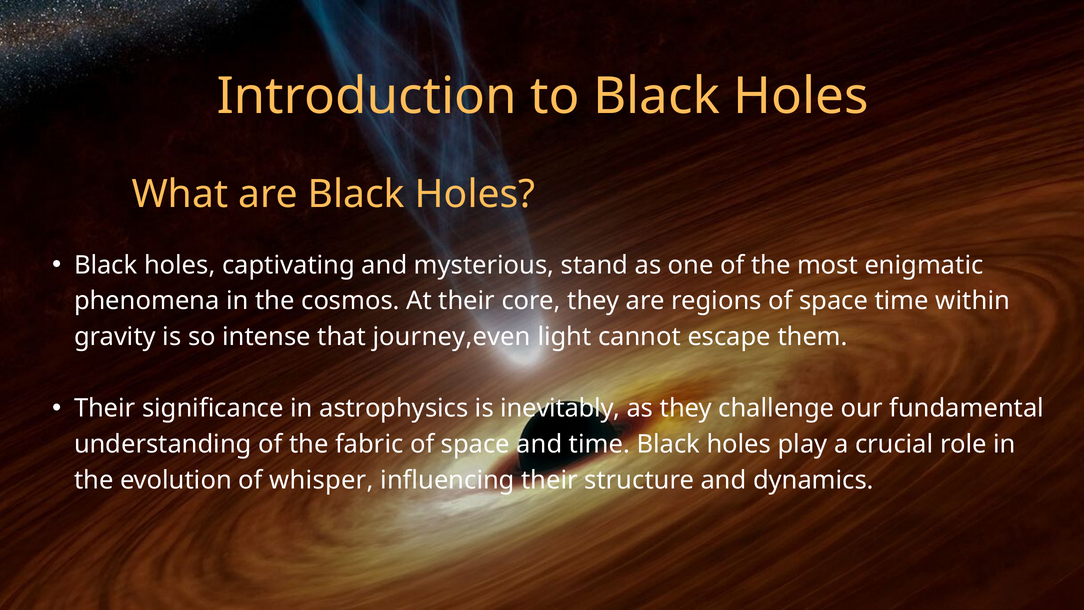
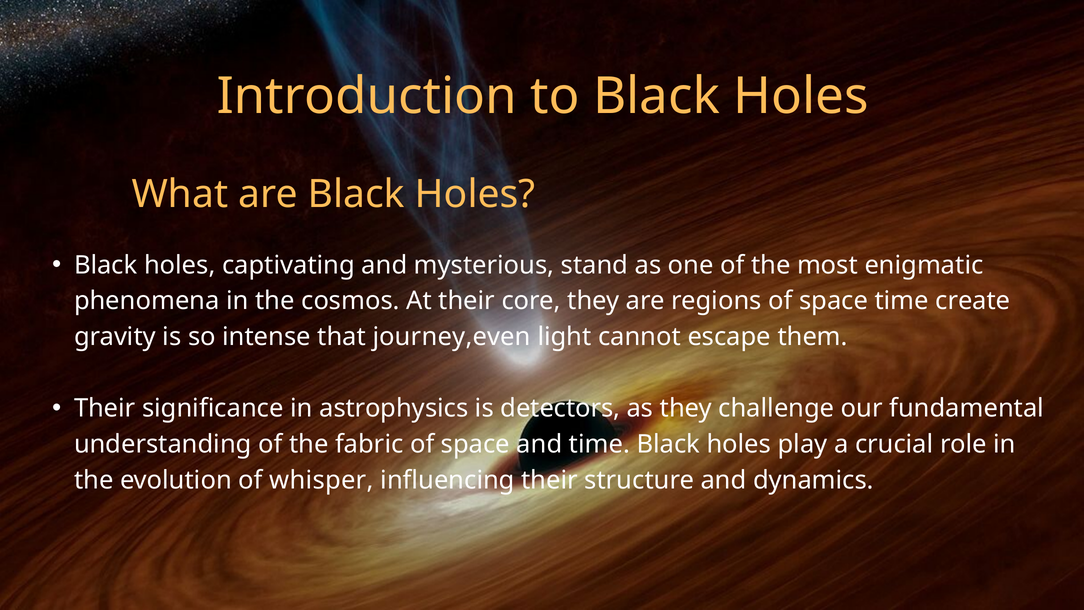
within: within -> create
inevitably: inevitably -> detectors
